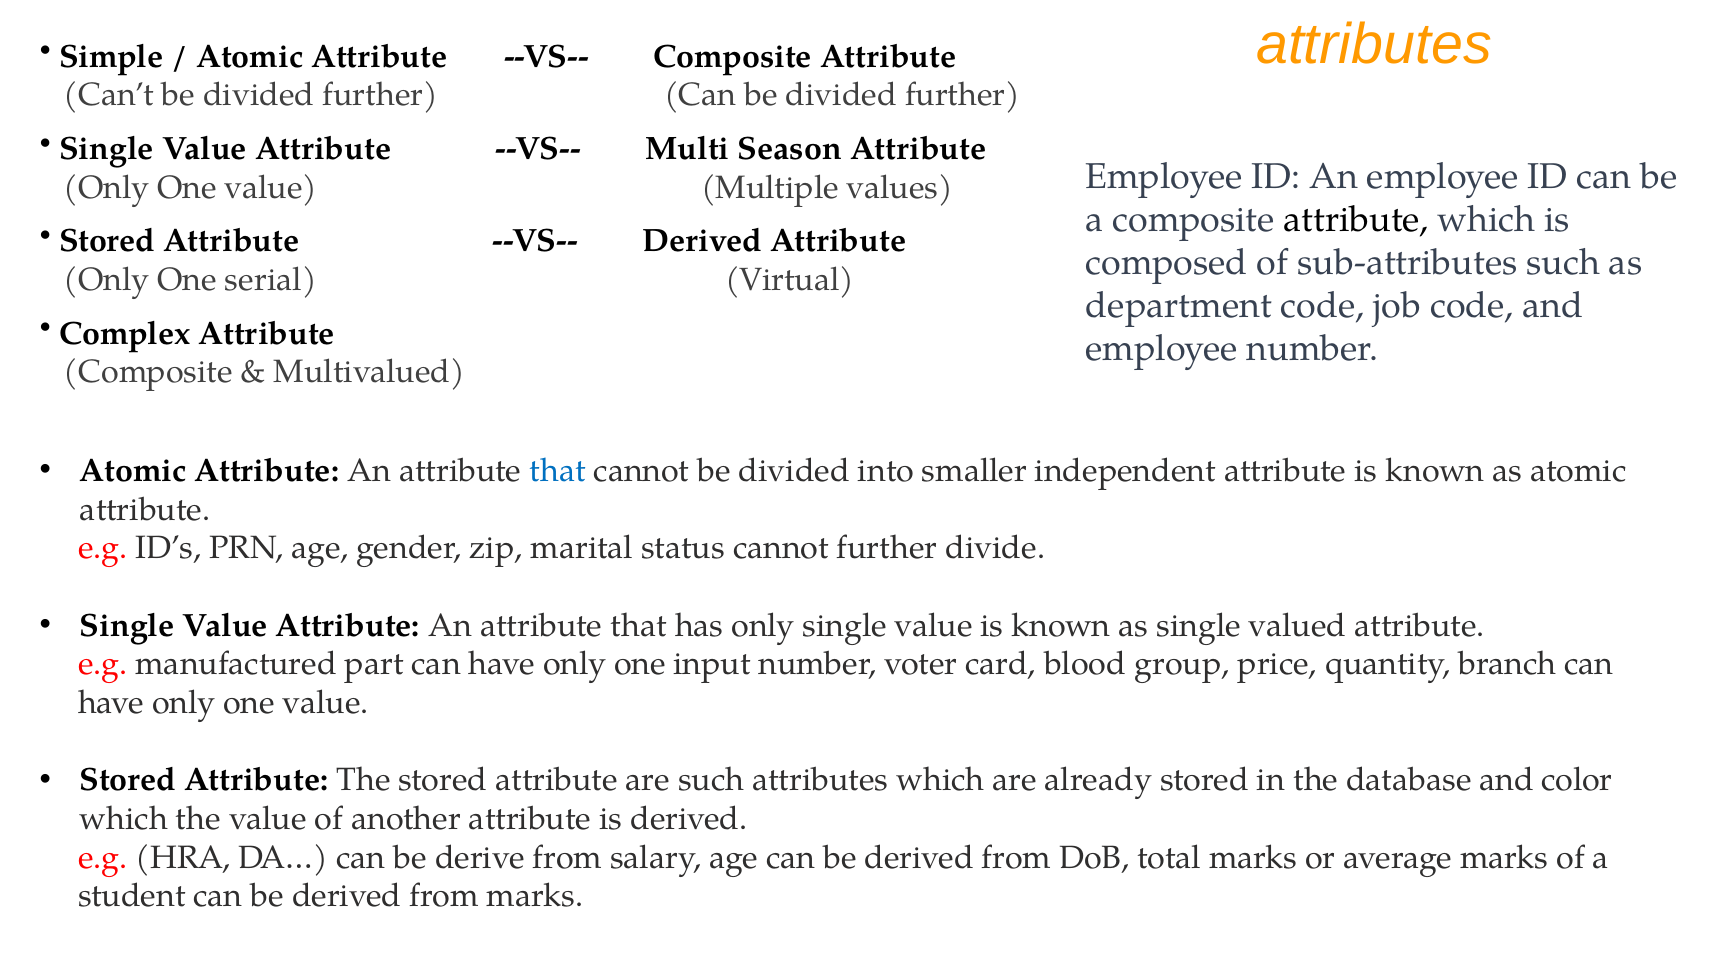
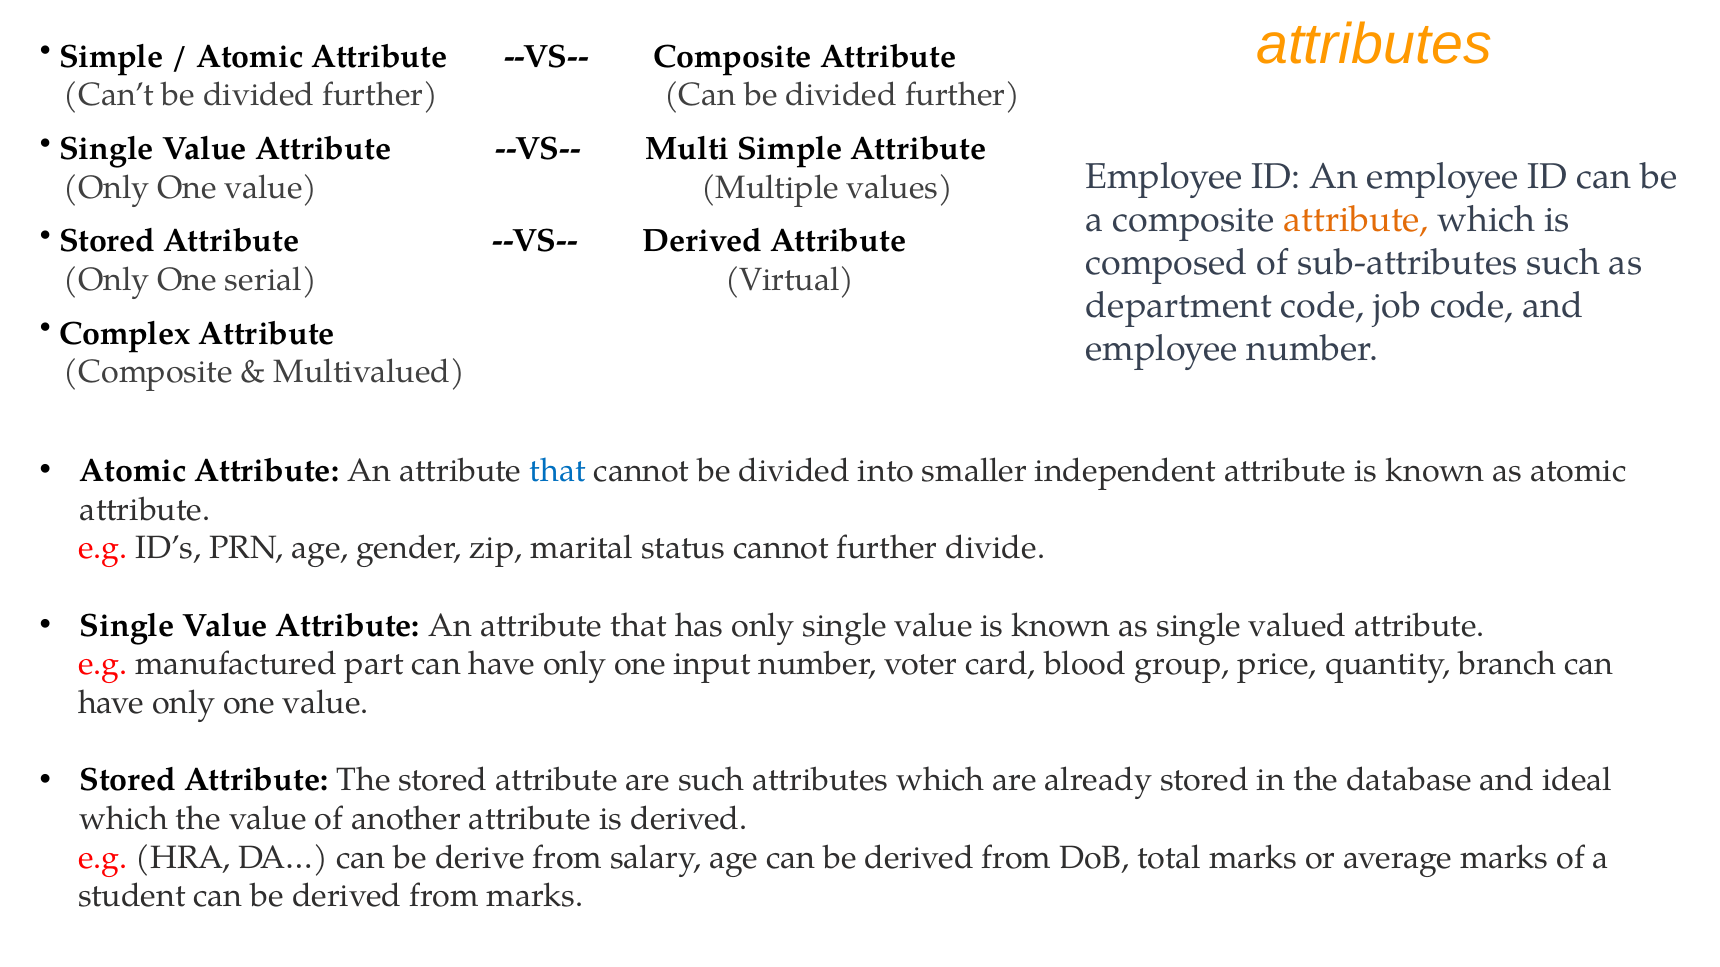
Multi Season: Season -> Simple
attribute at (1356, 220) colour: black -> orange
color: color -> ideal
